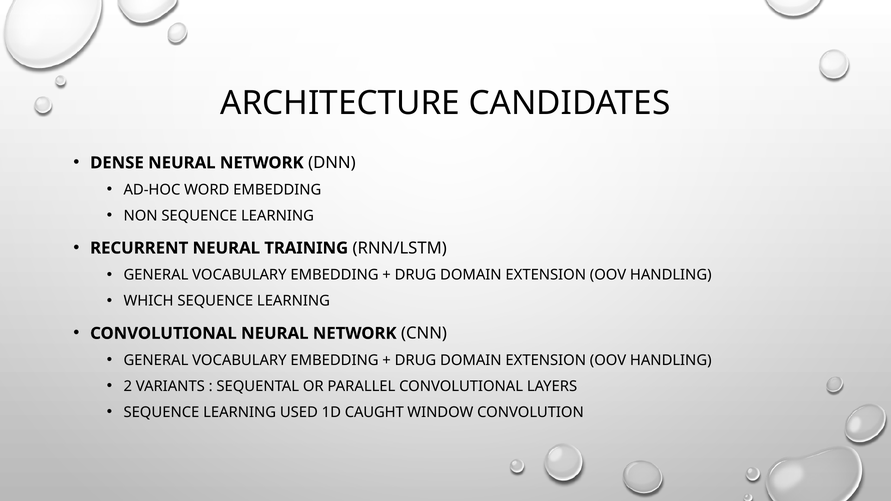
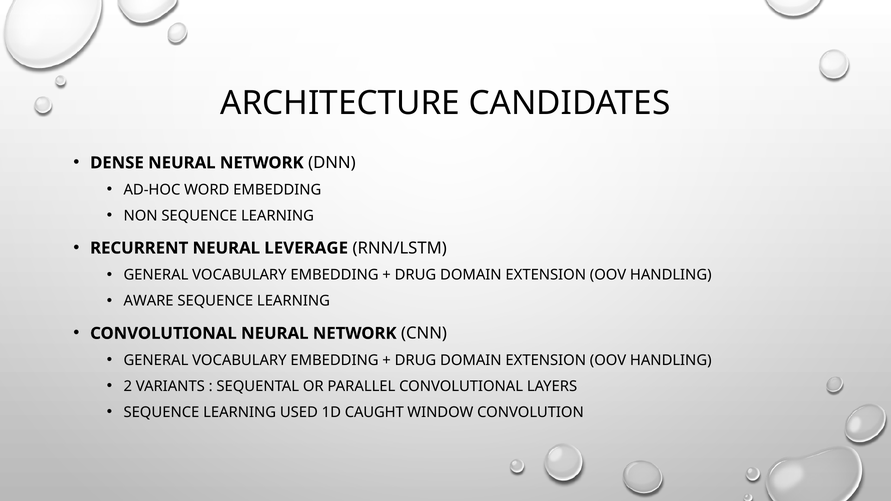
TRAINING: TRAINING -> LEVERAGE
WHICH: WHICH -> AWARE
